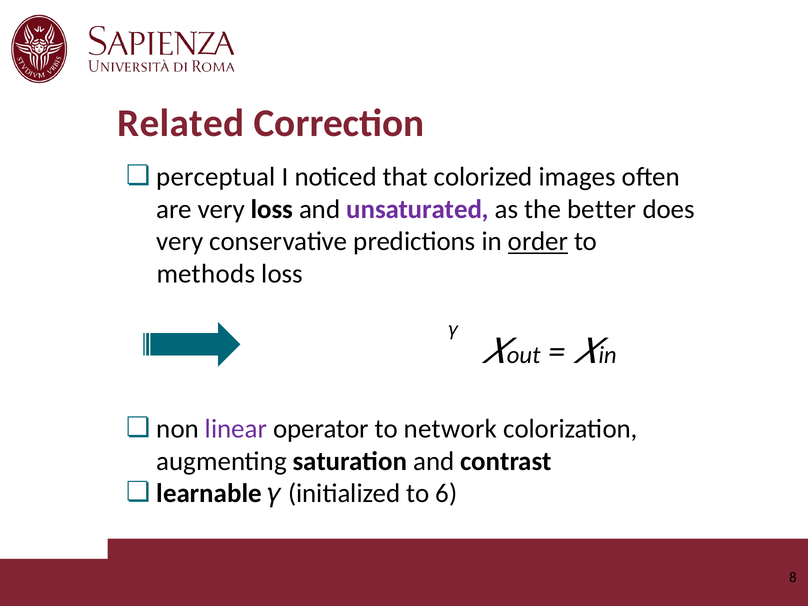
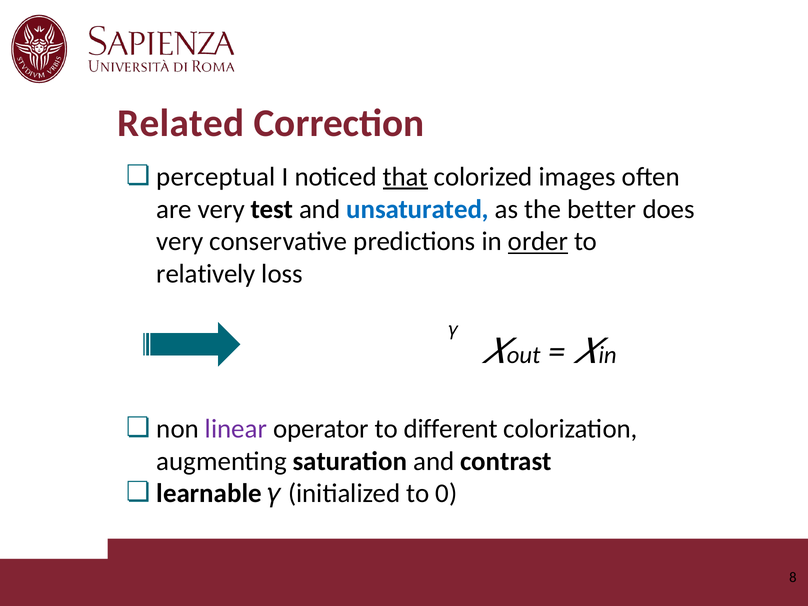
that underline: none -> present
very loss: loss -> test
unsaturated colour: purple -> blue
methods: methods -> relatively
network: network -> different
6: 6 -> 0
